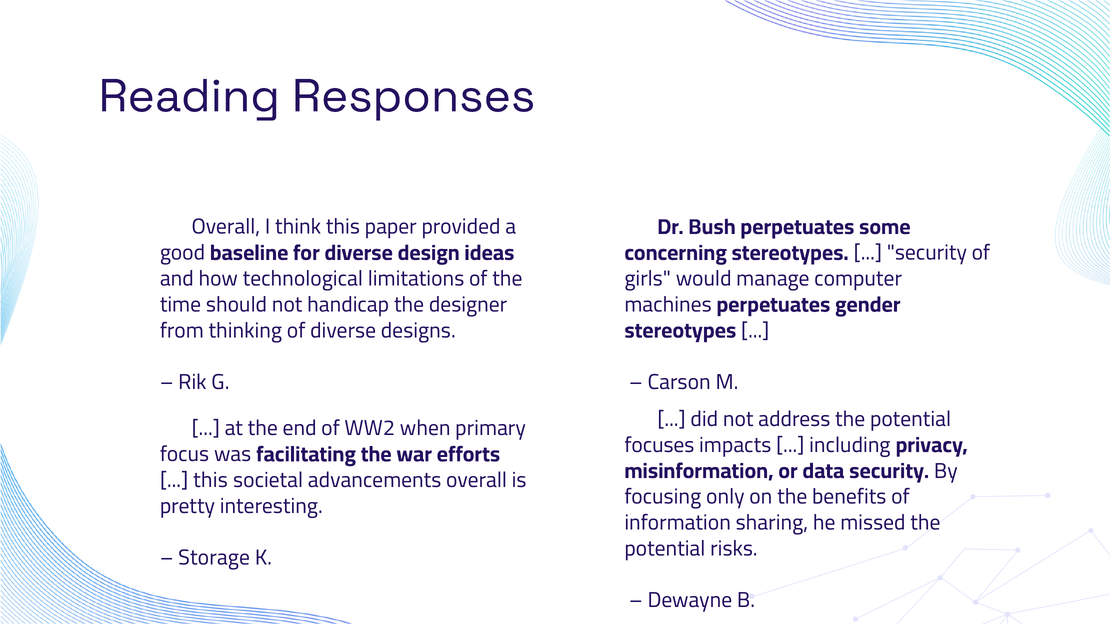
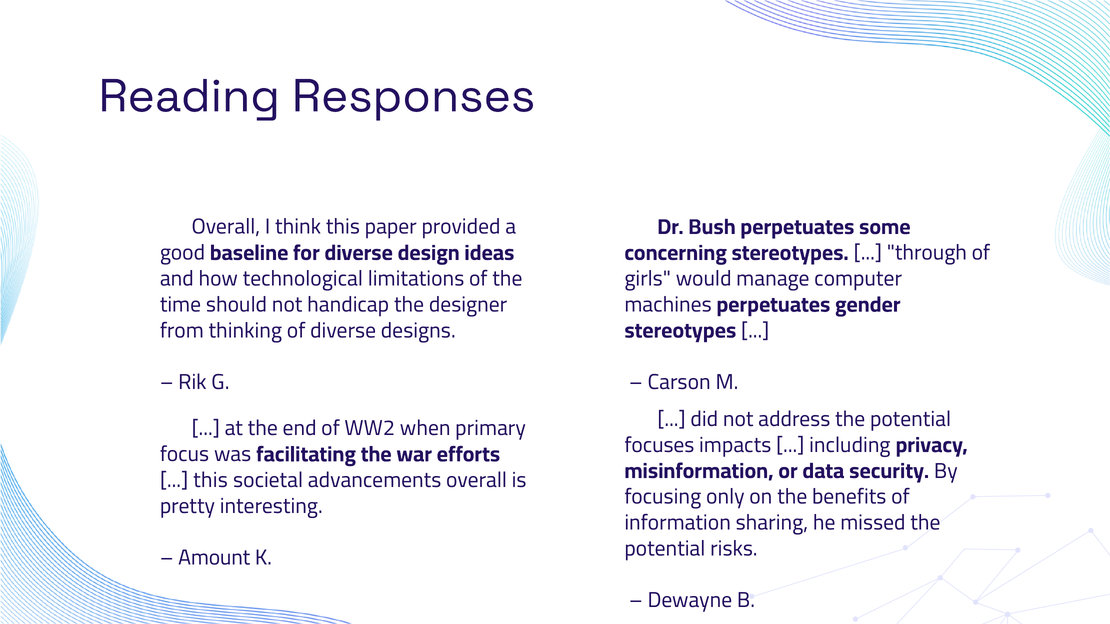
security at (927, 253): security -> through
Storage: Storage -> Amount
